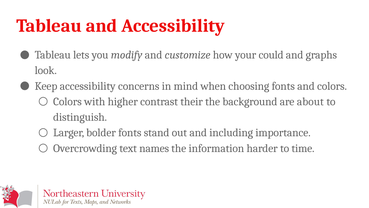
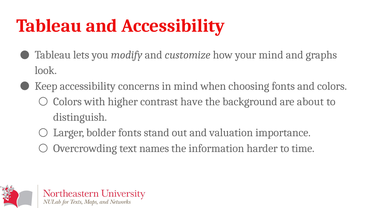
your could: could -> mind
their: their -> have
including: including -> valuation
